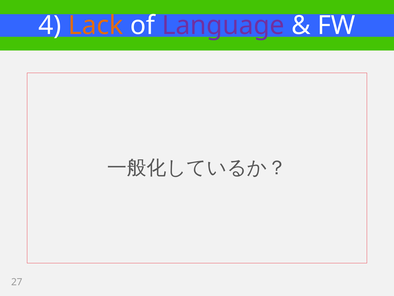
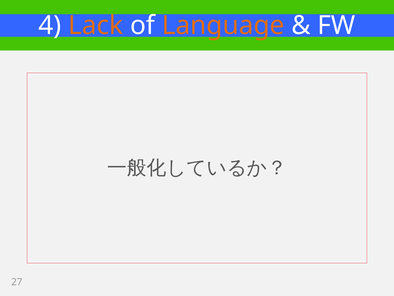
Language colour: purple -> orange
